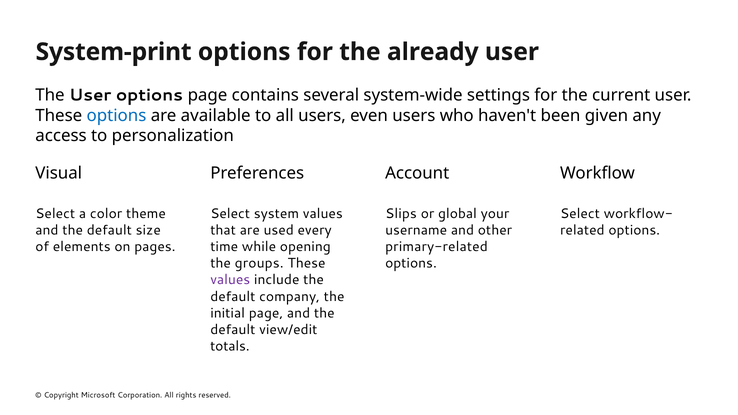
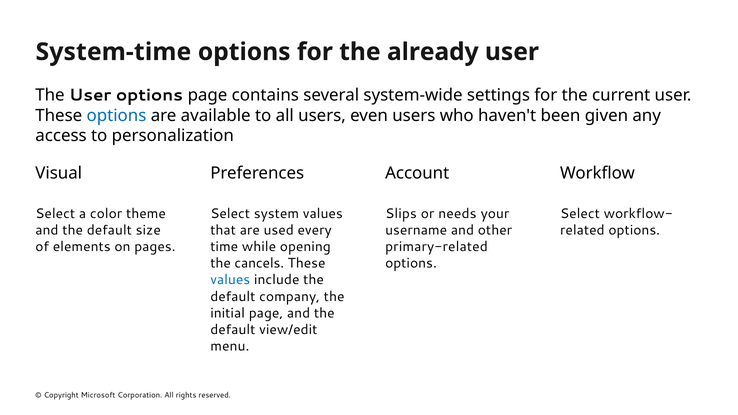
System-print: System-print -> System-time
global: global -> needs
groups: groups -> cancels
values at (230, 280) colour: purple -> blue
totals: totals -> menu
